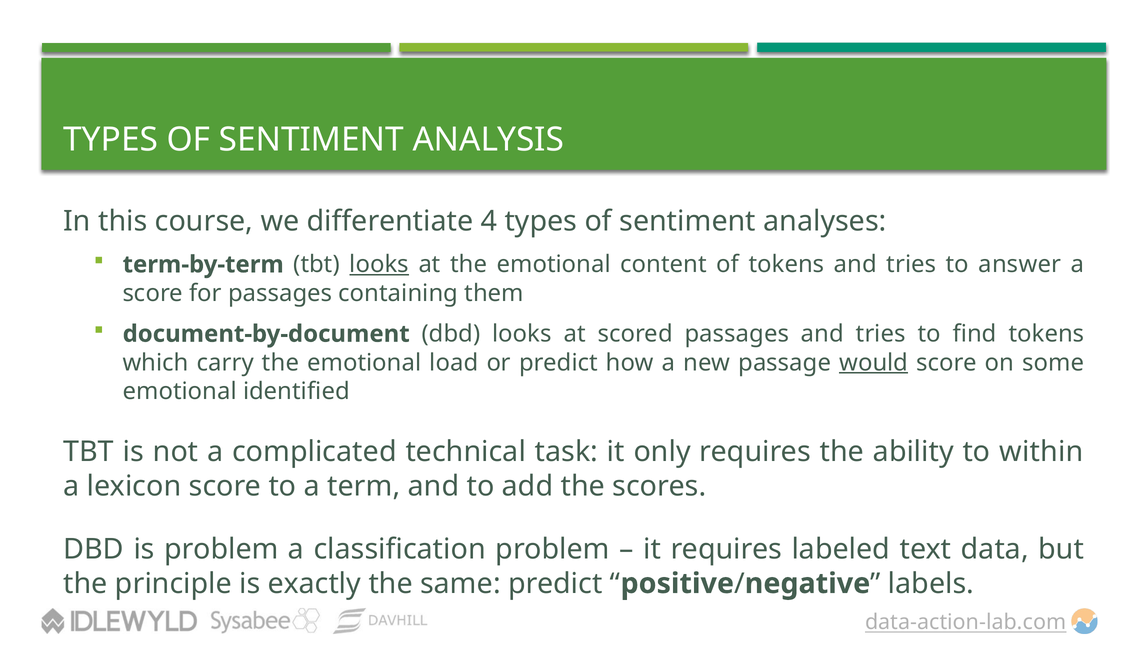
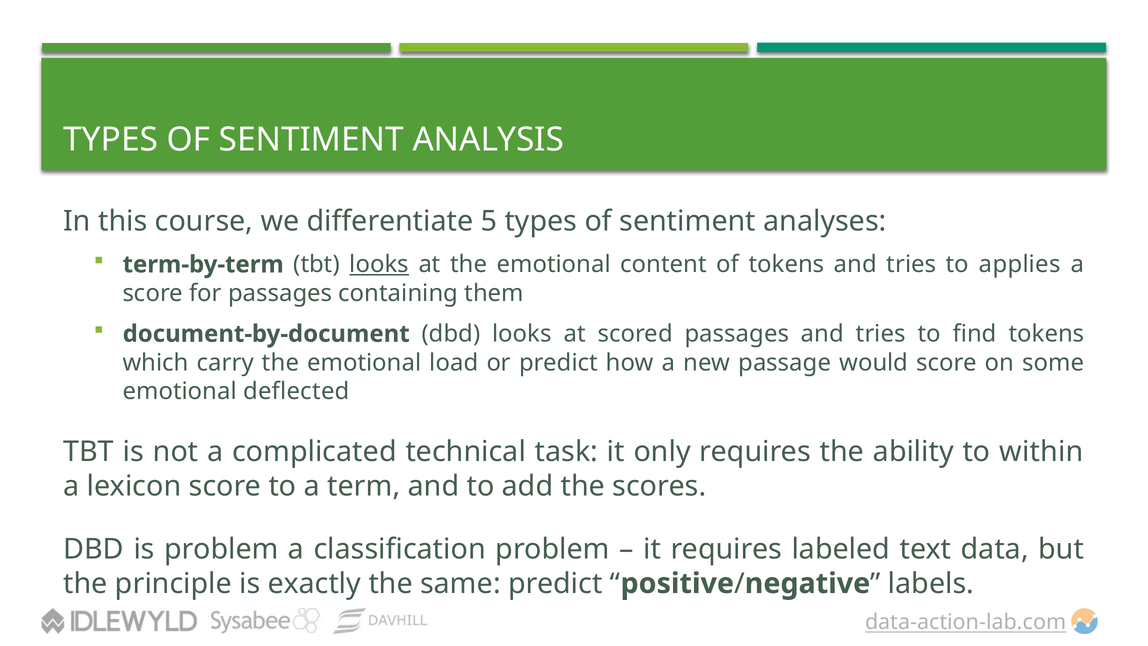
4: 4 -> 5
answer: answer -> applies
would underline: present -> none
identified: identified -> deflected
